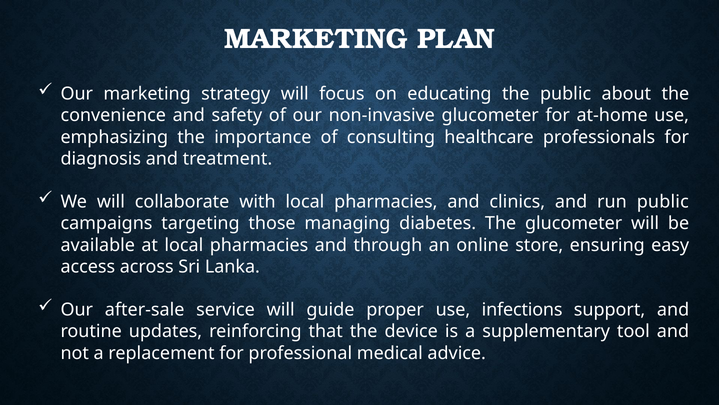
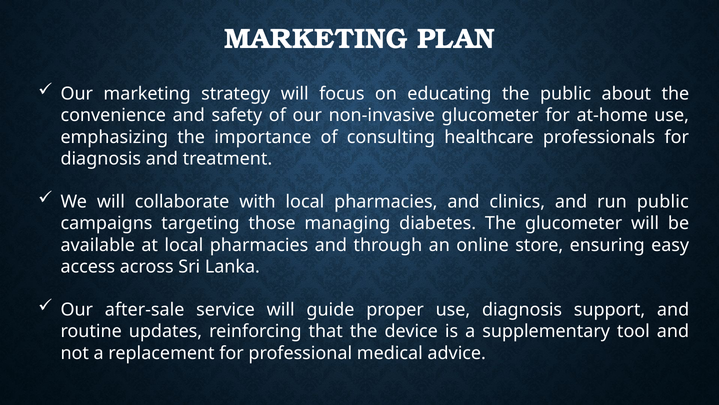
use infections: infections -> diagnosis
